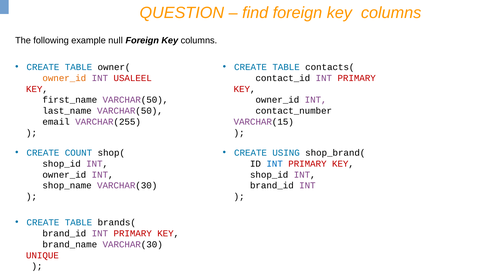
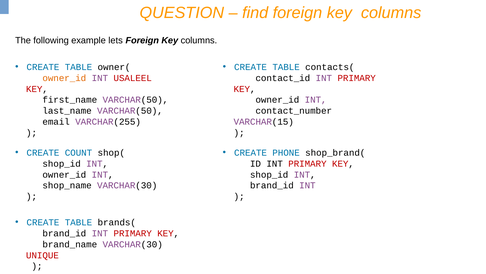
null: null -> lets
USING: USING -> PHONE
INT at (275, 163) colour: blue -> black
